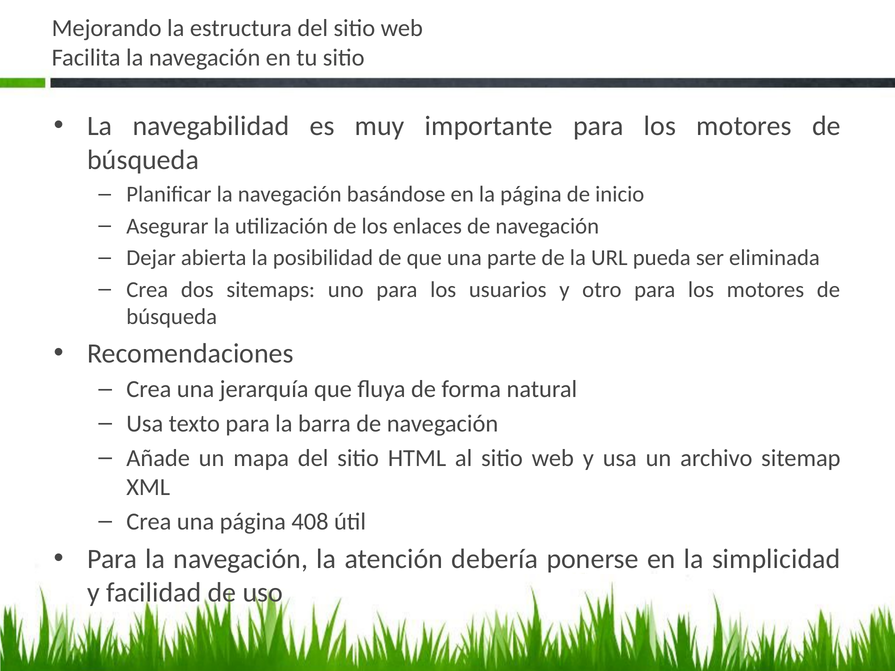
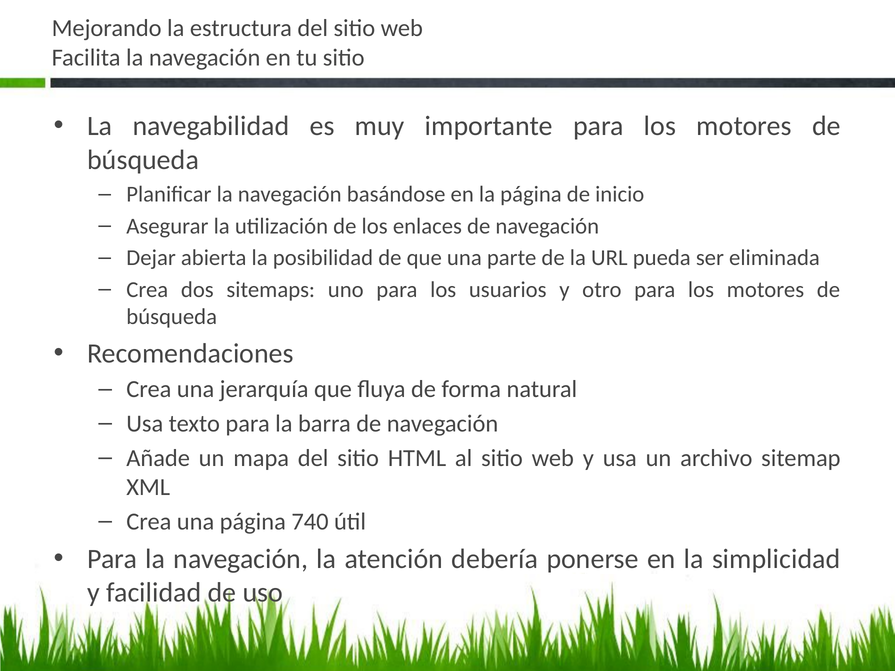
408: 408 -> 740
